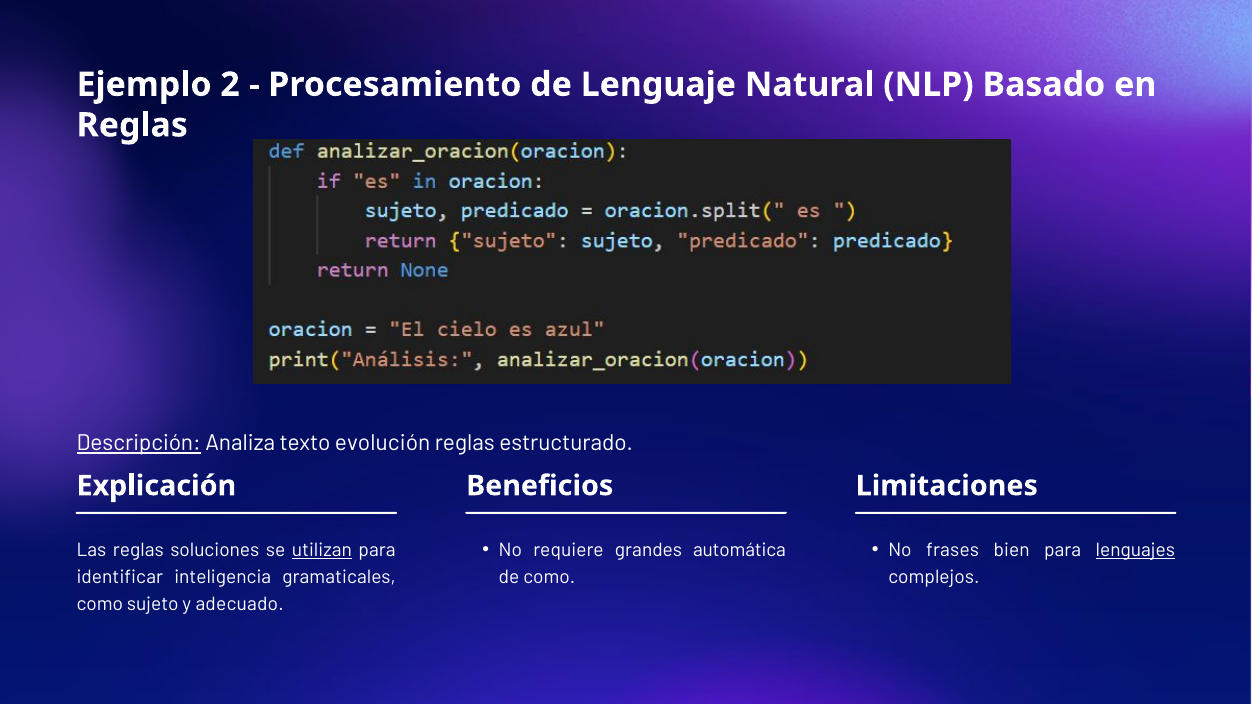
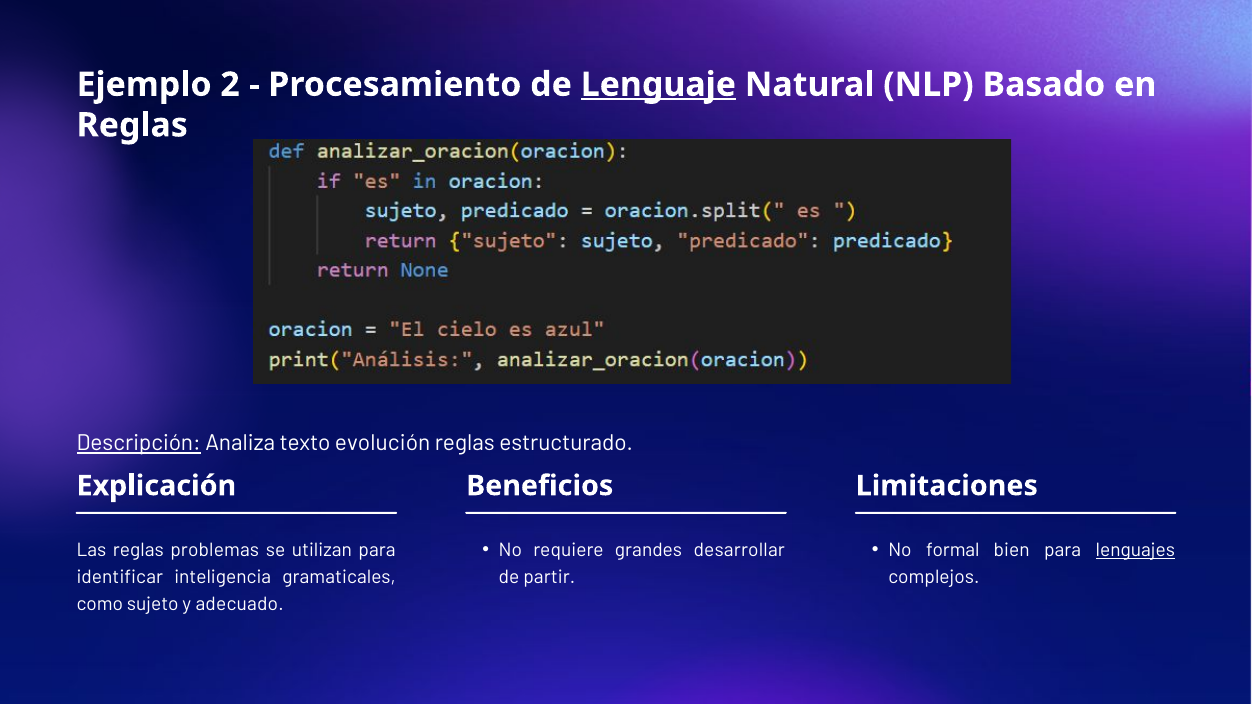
Lenguaje underline: none -> present
automática: automática -> desarrollar
frases: frases -> formal
soluciones: soluciones -> problemas
utilizan underline: present -> none
de como: como -> partir
